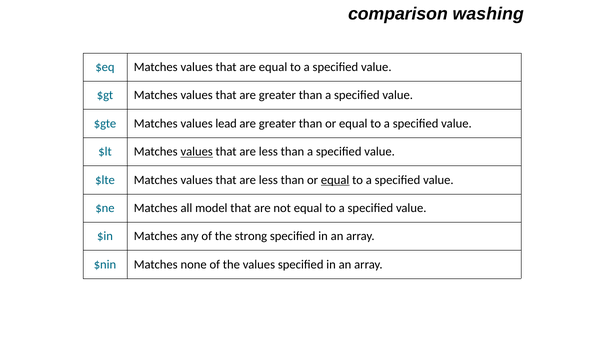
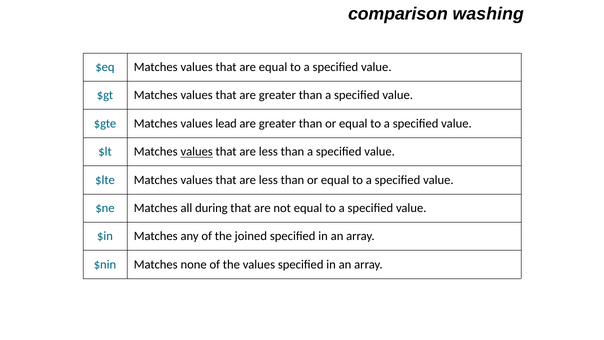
equal at (335, 180) underline: present -> none
model: model -> during
strong: strong -> joined
